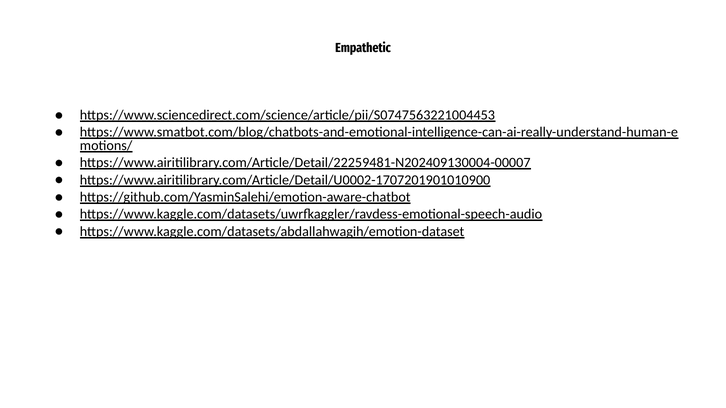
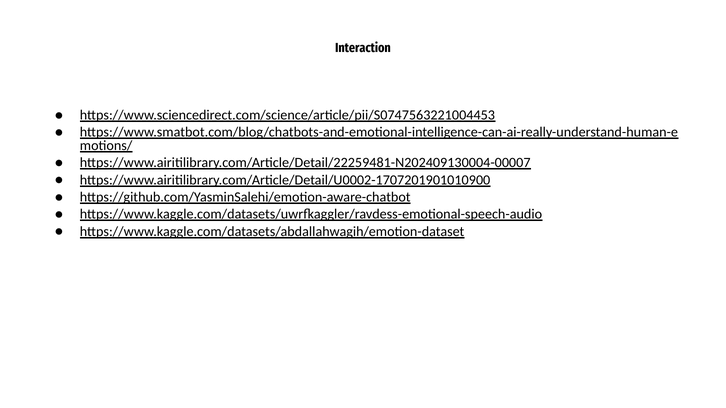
Empathetic: Empathetic -> Interaction
